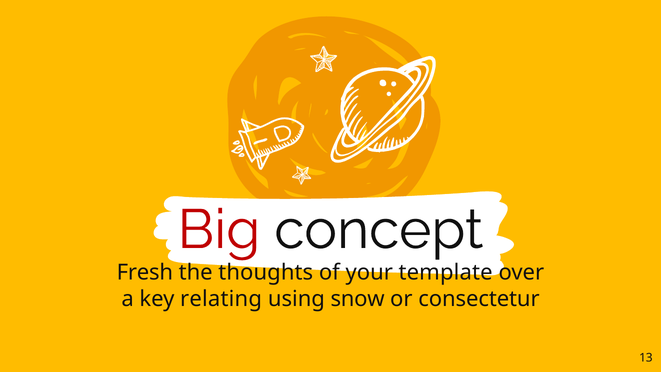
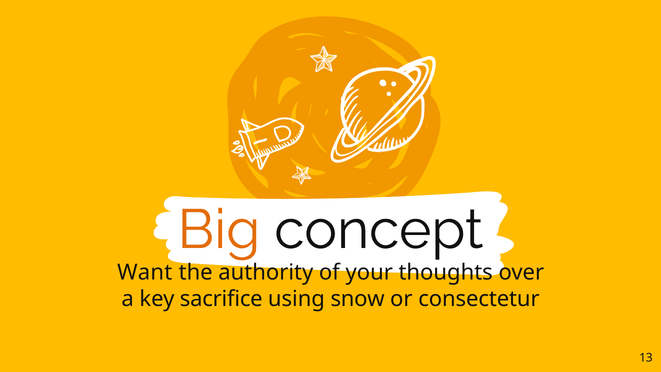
Big colour: red -> orange
Fresh: Fresh -> Want
thoughts: thoughts -> authority
template: template -> thoughts
relating: relating -> sacrifice
